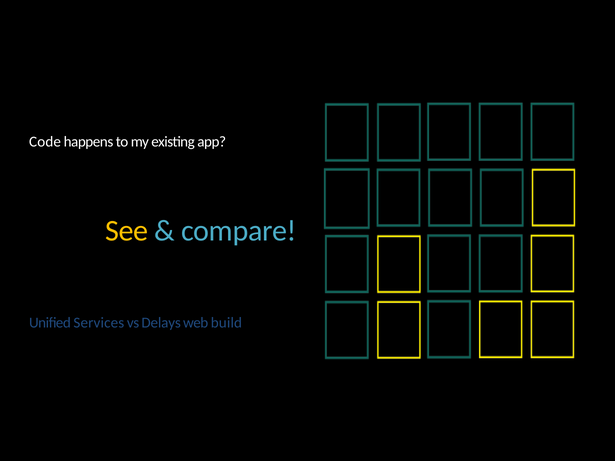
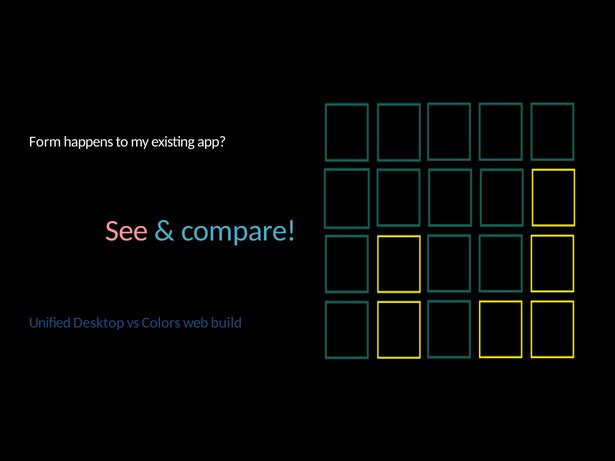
Code: Code -> Form
See colour: yellow -> pink
Services: Services -> Desktop
Delays: Delays -> Colors
